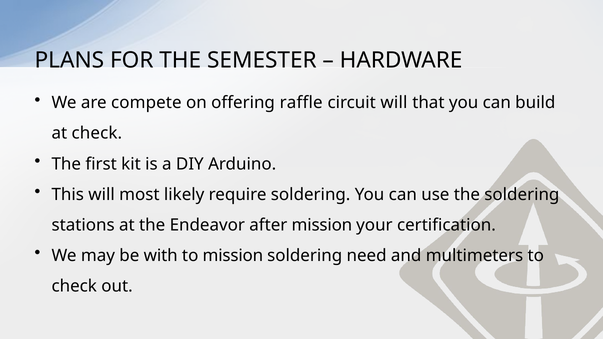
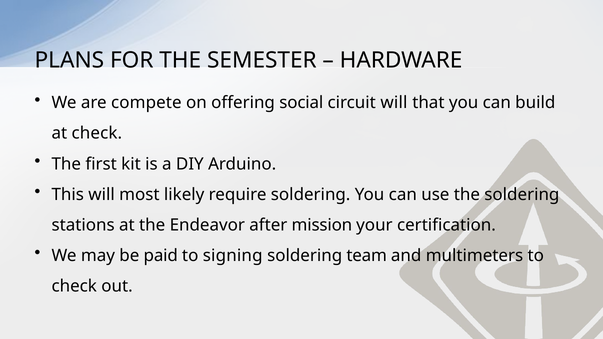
raffle: raffle -> social
with: with -> paid
to mission: mission -> signing
need: need -> team
